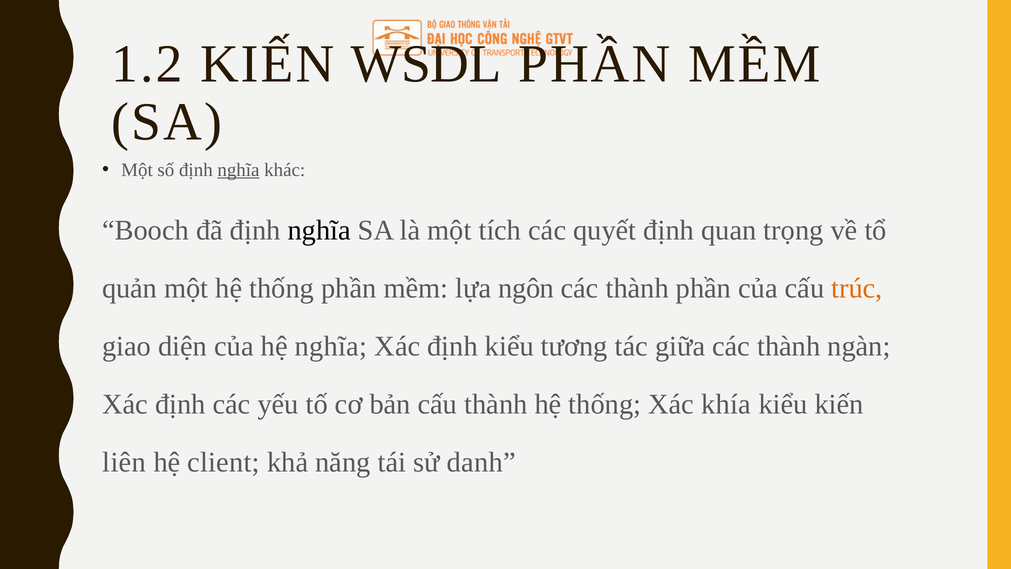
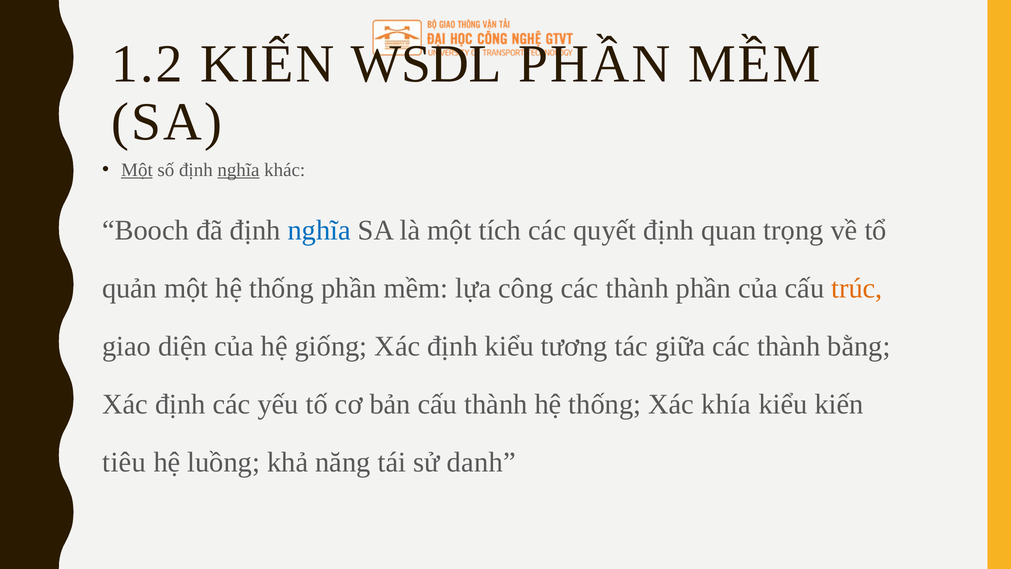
Một at (137, 170) underline: none -> present
nghĩa at (319, 230) colour: black -> blue
ngôn: ngôn -> công
hệ nghĩa: nghĩa -> giống
ngàn: ngàn -> bằng
liên: liên -> tiêu
client: client -> luồng
